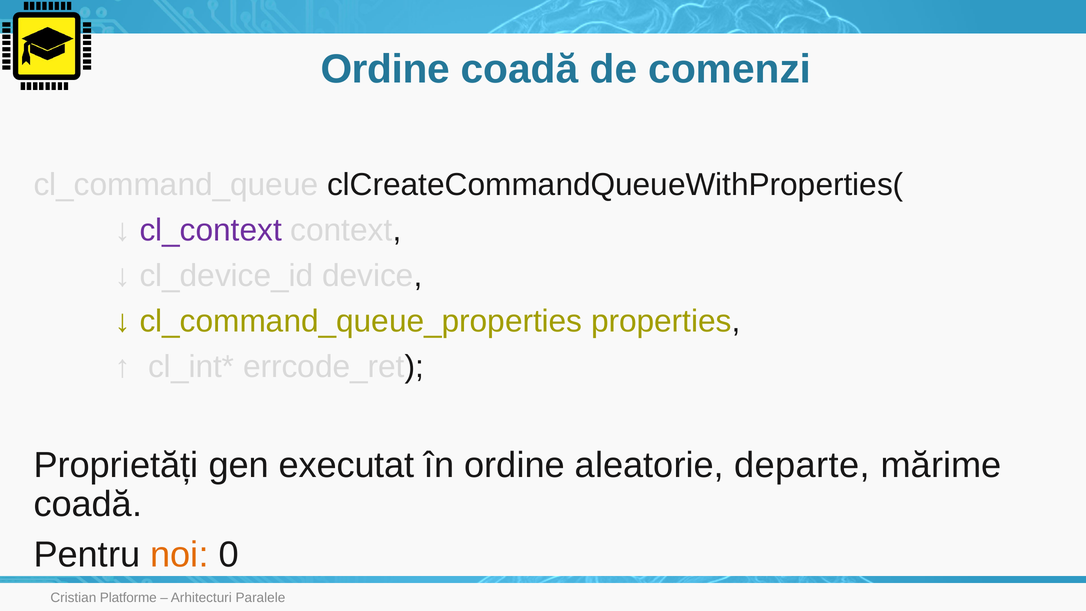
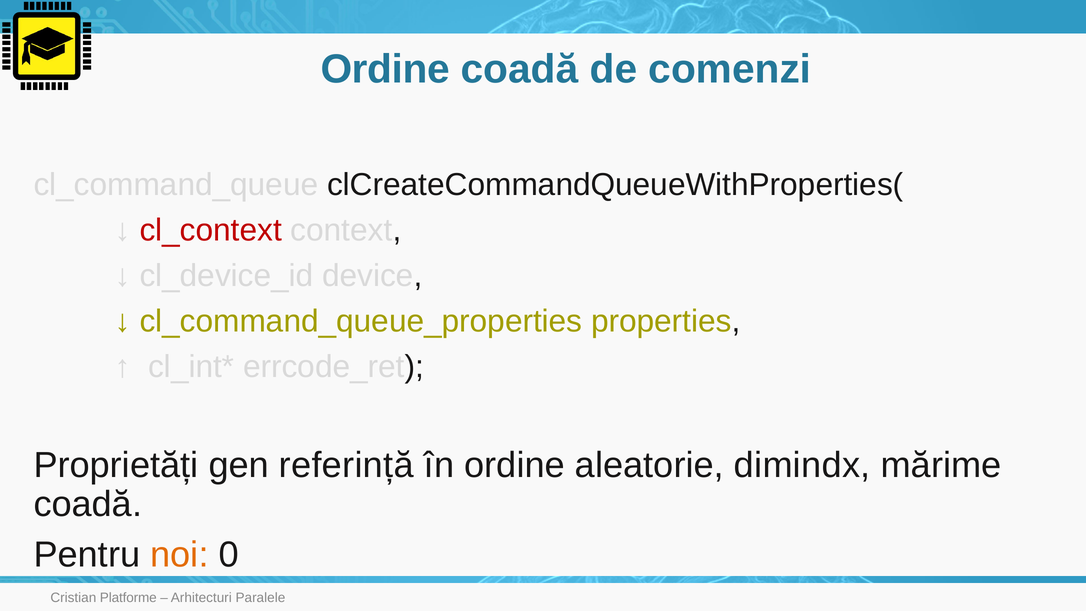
cl_context colour: purple -> red
executat: executat -> referință
departe: departe -> dimindx
